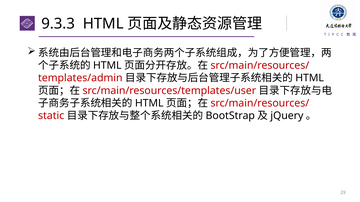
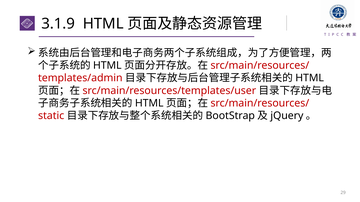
9.3.3: 9.3.3 -> 3.1.9
